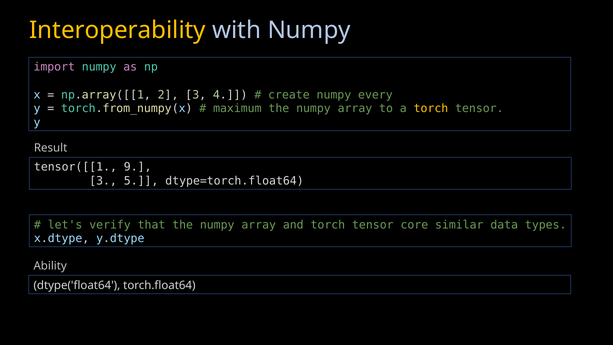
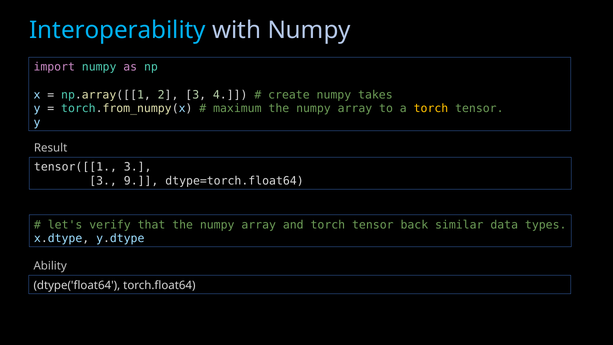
Interoperability colour: yellow -> light blue
every: every -> takes
tensor([[1 9: 9 -> 3
5: 5 -> 9
core: core -> back
